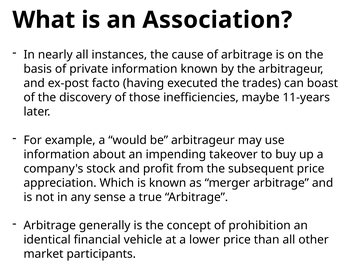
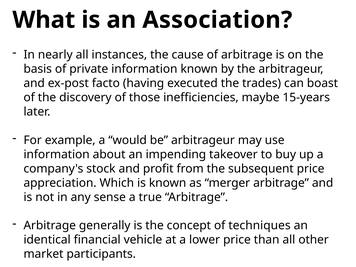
11-years: 11-years -> 15-years
prohibition: prohibition -> techniques
